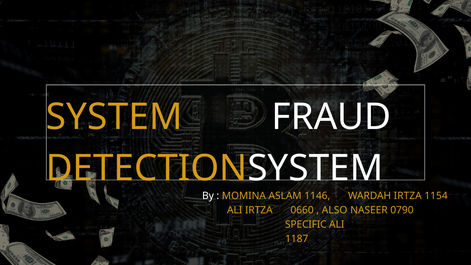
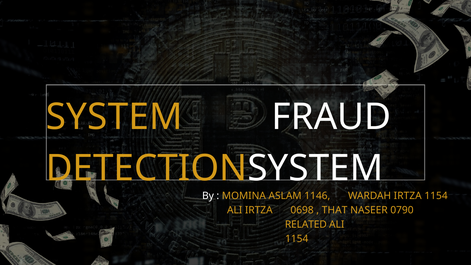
0660: 0660 -> 0698
ALSO: ALSO -> THAT
SPECIFIC: SPECIFIC -> RELATED
1187 at (297, 239): 1187 -> 1154
